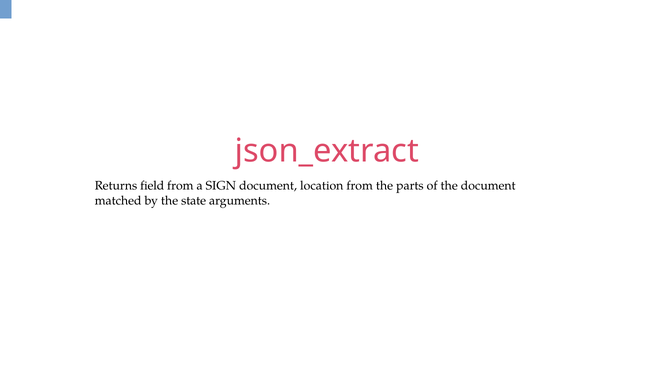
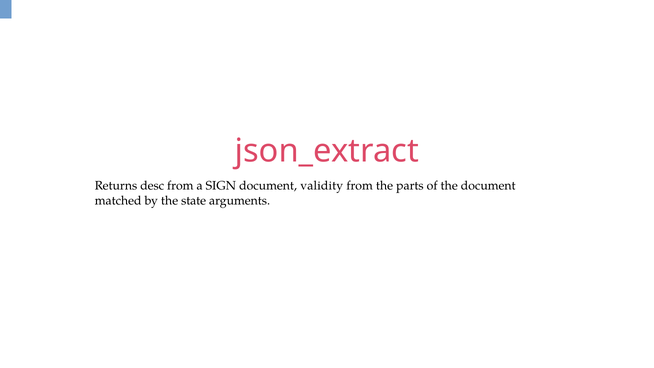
field: field -> desc
location: location -> validity
